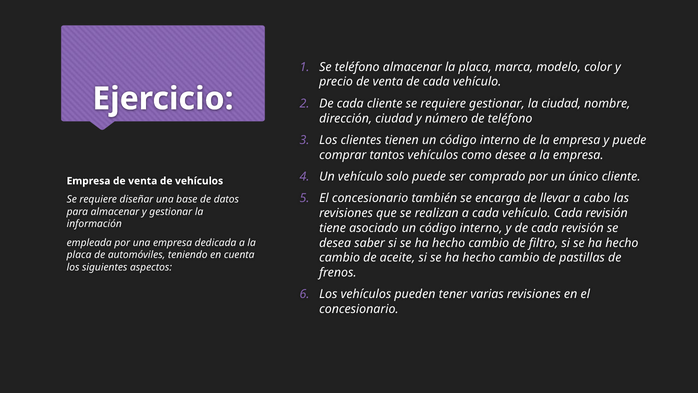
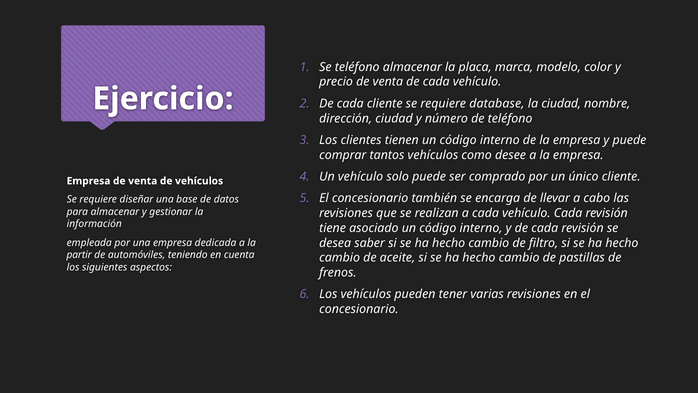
requiere gestionar: gestionar -> database
placa at (79, 255): placa -> partir
